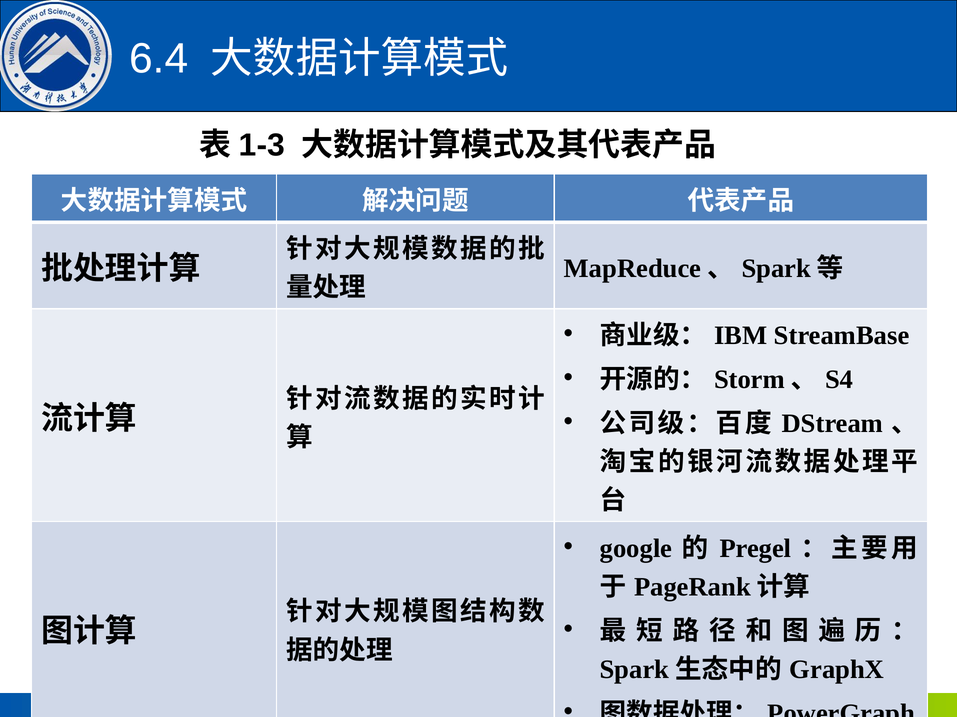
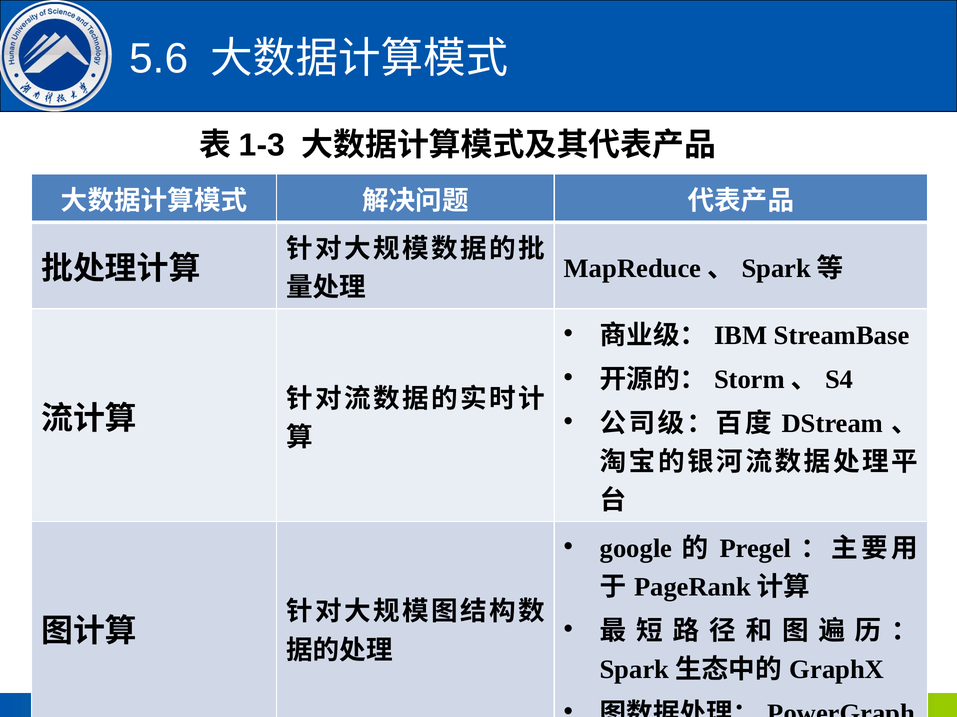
6.4: 6.4 -> 5.6
